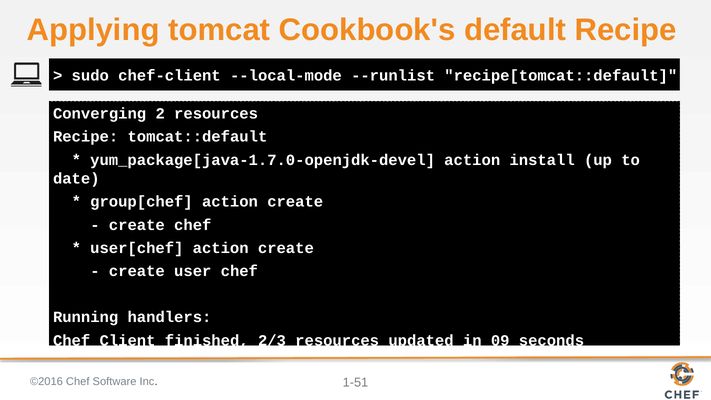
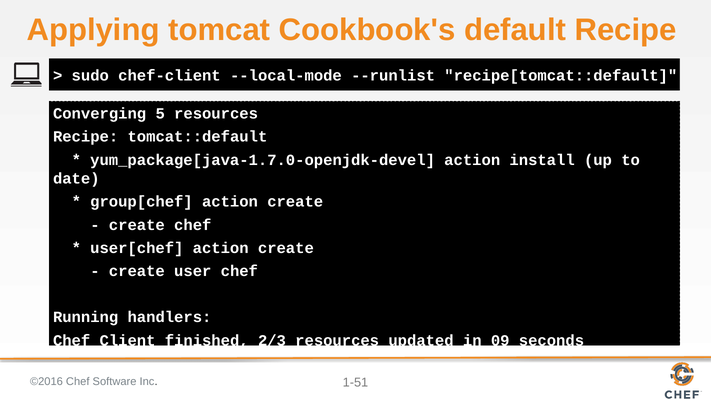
2: 2 -> 5
